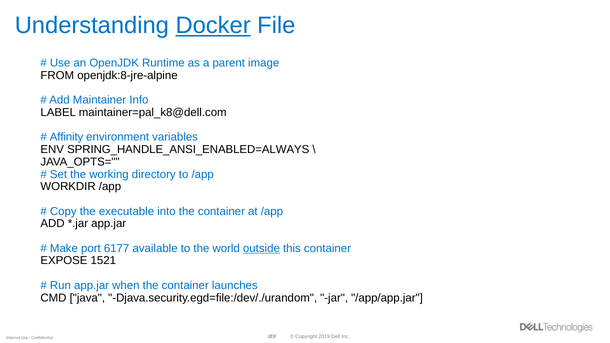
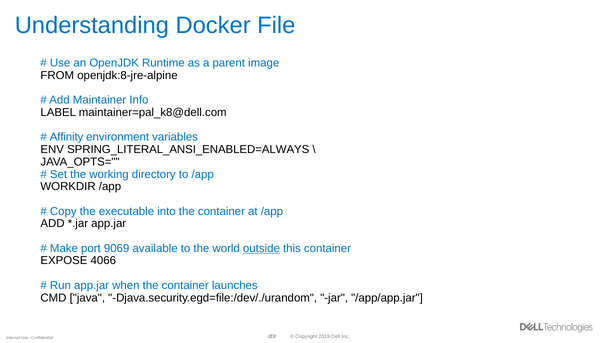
Docker underline: present -> none
SPRING_HANDLE_ANSI_ENABLED=ALWAYS: SPRING_HANDLE_ANSI_ENABLED=ALWAYS -> SPRING_LITERAL_ANSI_ENABLED=ALWAYS
6177: 6177 -> 9069
1521: 1521 -> 4066
